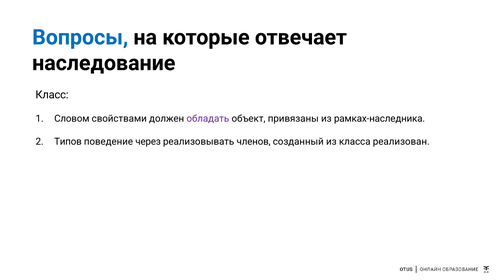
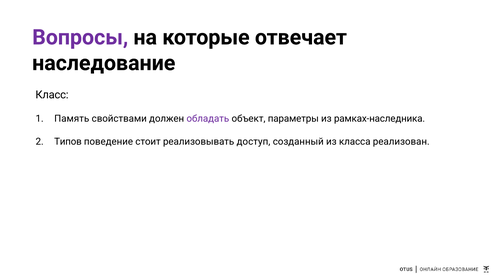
Вопросы colour: blue -> purple
Словом: Словом -> Память
привязаны: привязаны -> параметры
через: через -> стоит
членов: членов -> доступ
